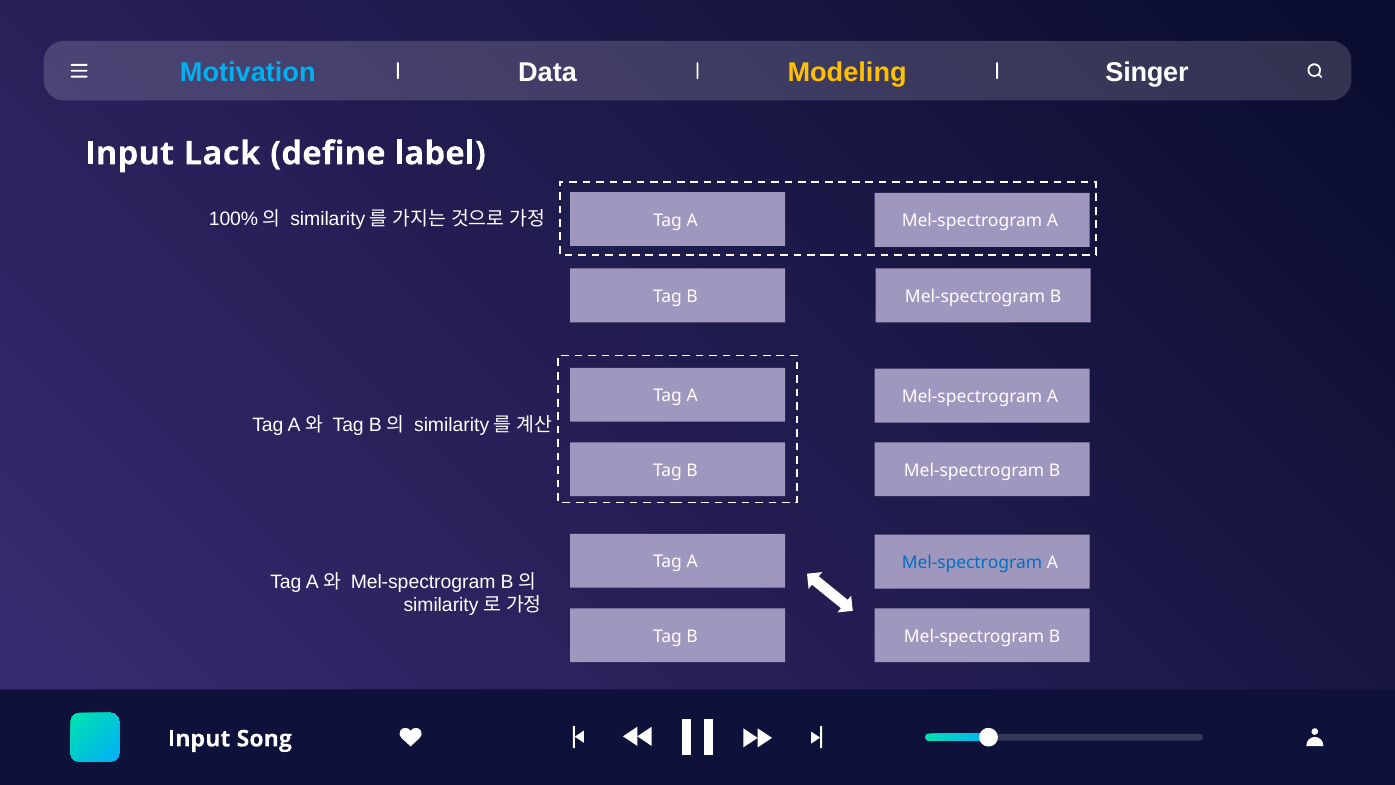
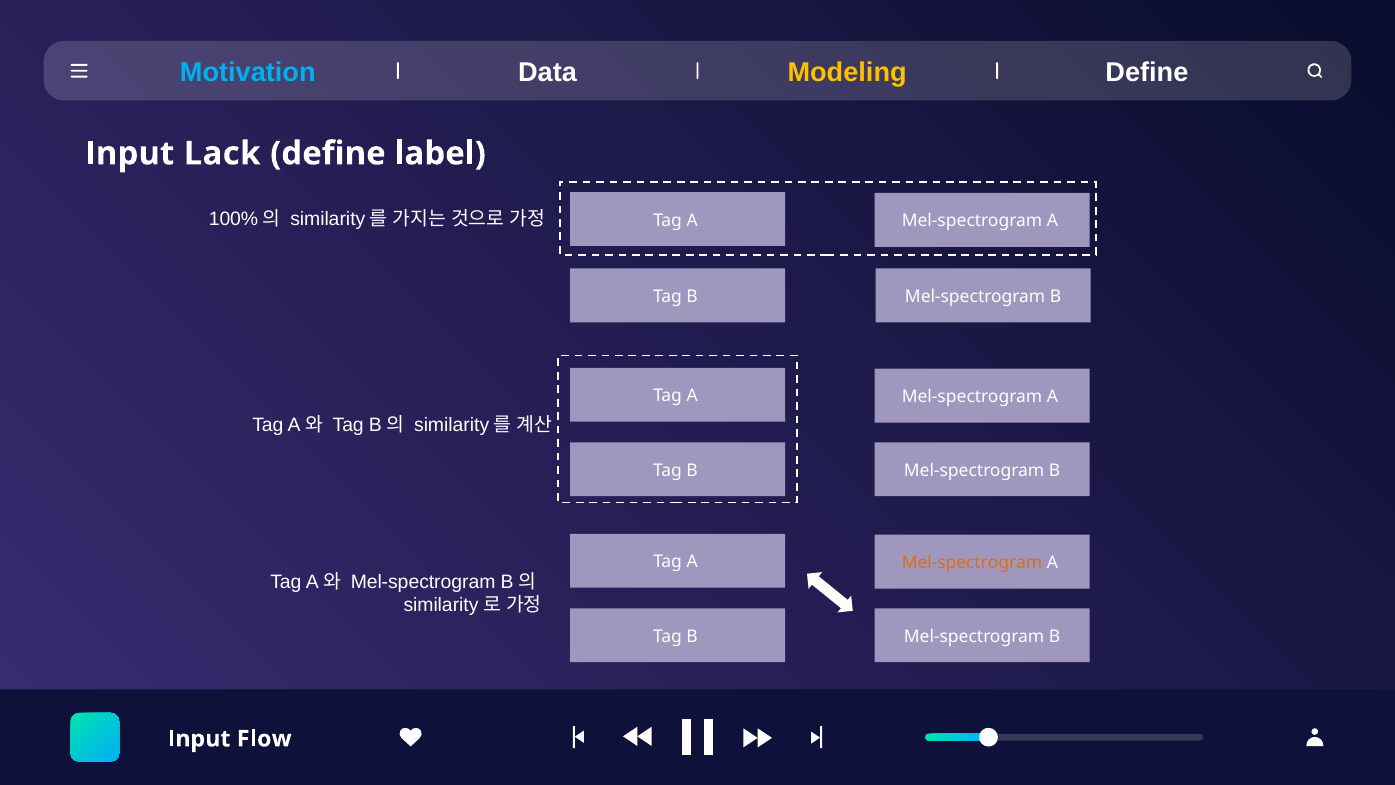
Singer at (1147, 73): Singer -> Define
Mel-spectrogram at (972, 563) colour: blue -> orange
Song: Song -> Flow
